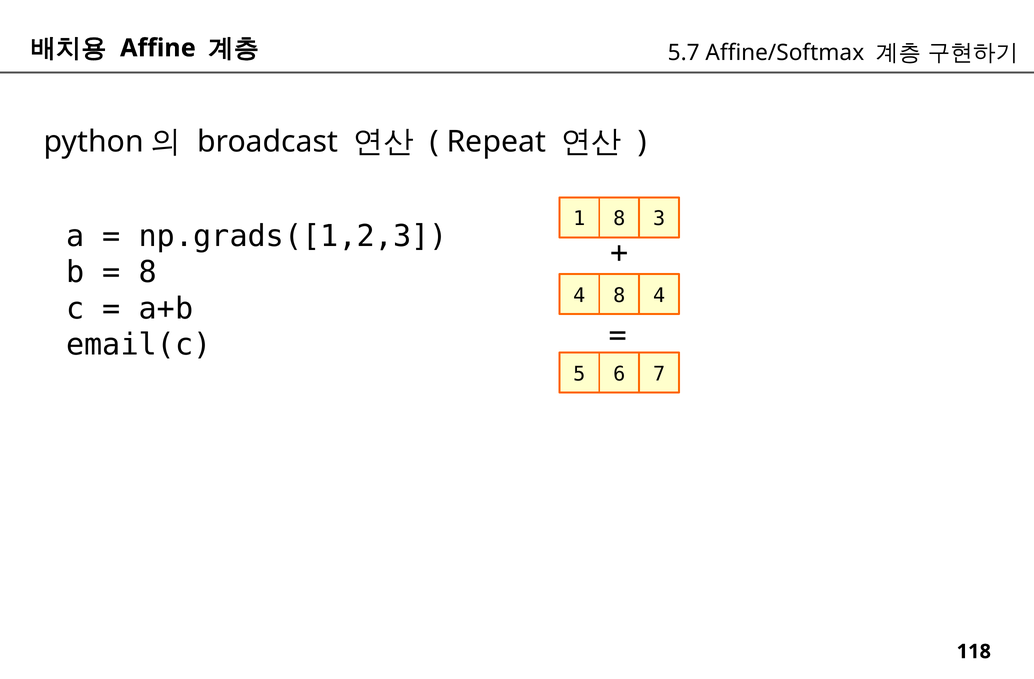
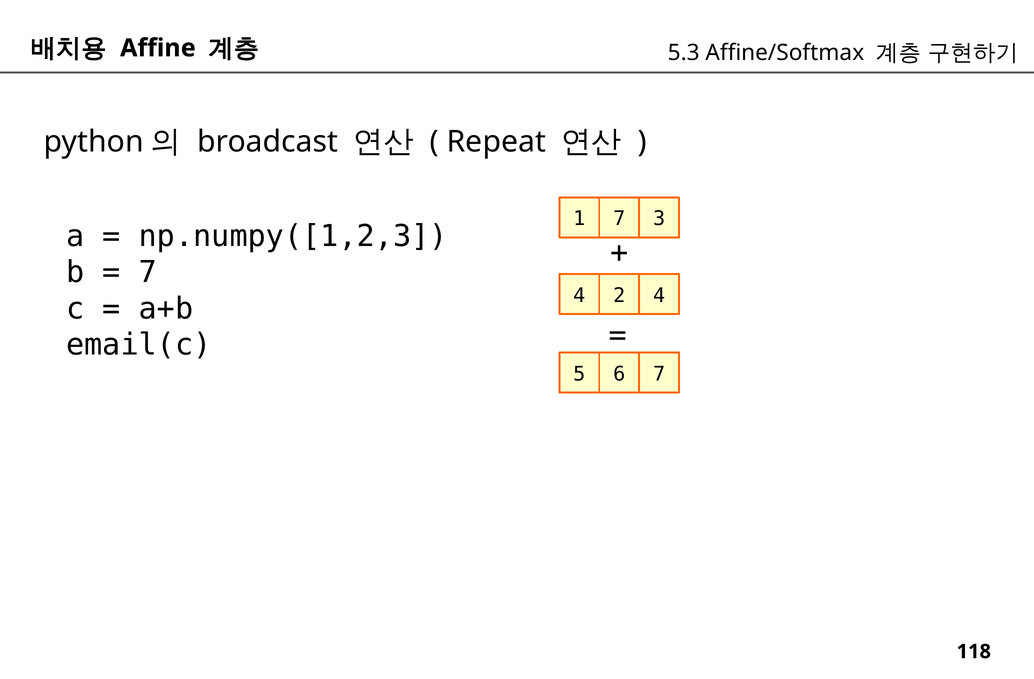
5.7: 5.7 -> 5.3
1 8: 8 -> 7
np.grads([1,2,3: np.grads([1,2,3 -> np.numpy([1,2,3
8 at (148, 273): 8 -> 7
4 8: 8 -> 2
